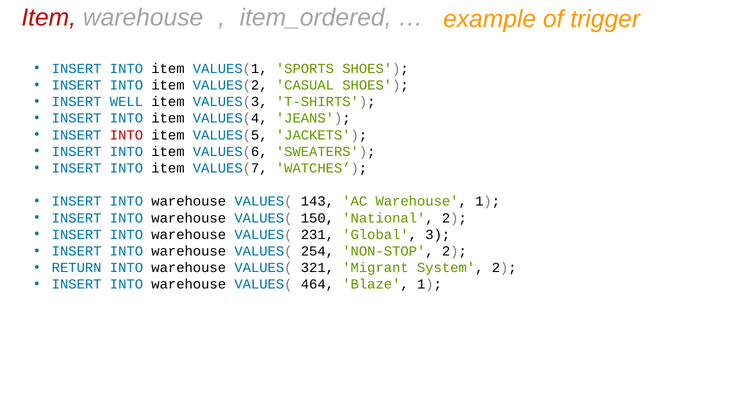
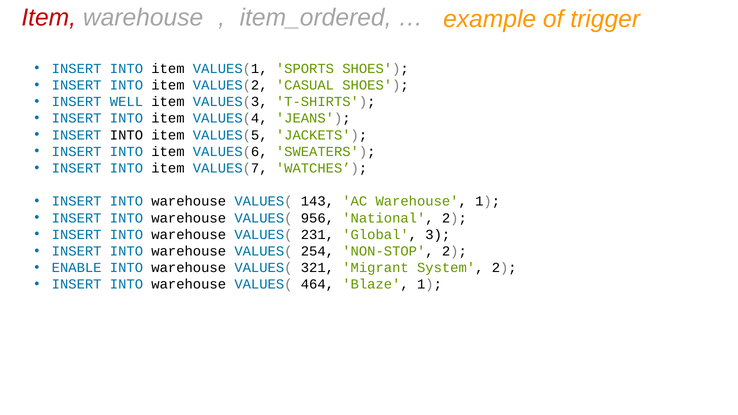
INTO at (126, 135) colour: red -> black
150: 150 -> 956
RETURN: RETURN -> ENABLE
